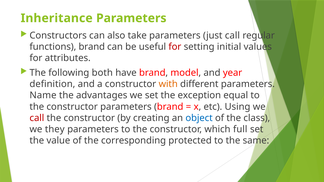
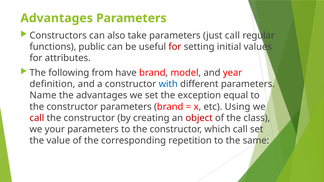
Inheritance at (57, 18): Inheritance -> Advantages
functions brand: brand -> public
both: both -> from
with colour: orange -> blue
object colour: blue -> red
they: they -> your
which full: full -> call
protected: protected -> repetition
